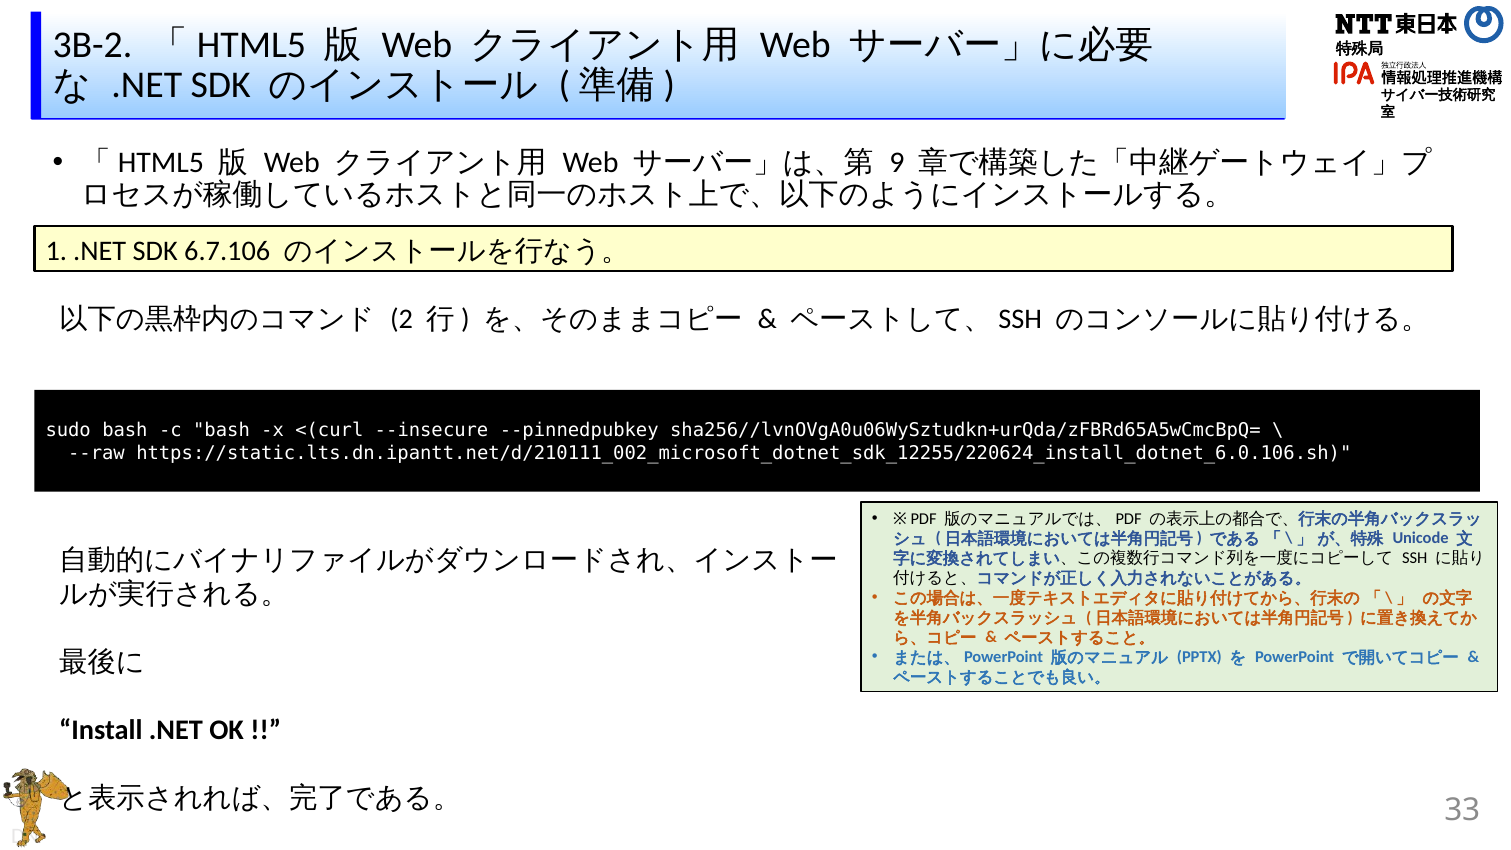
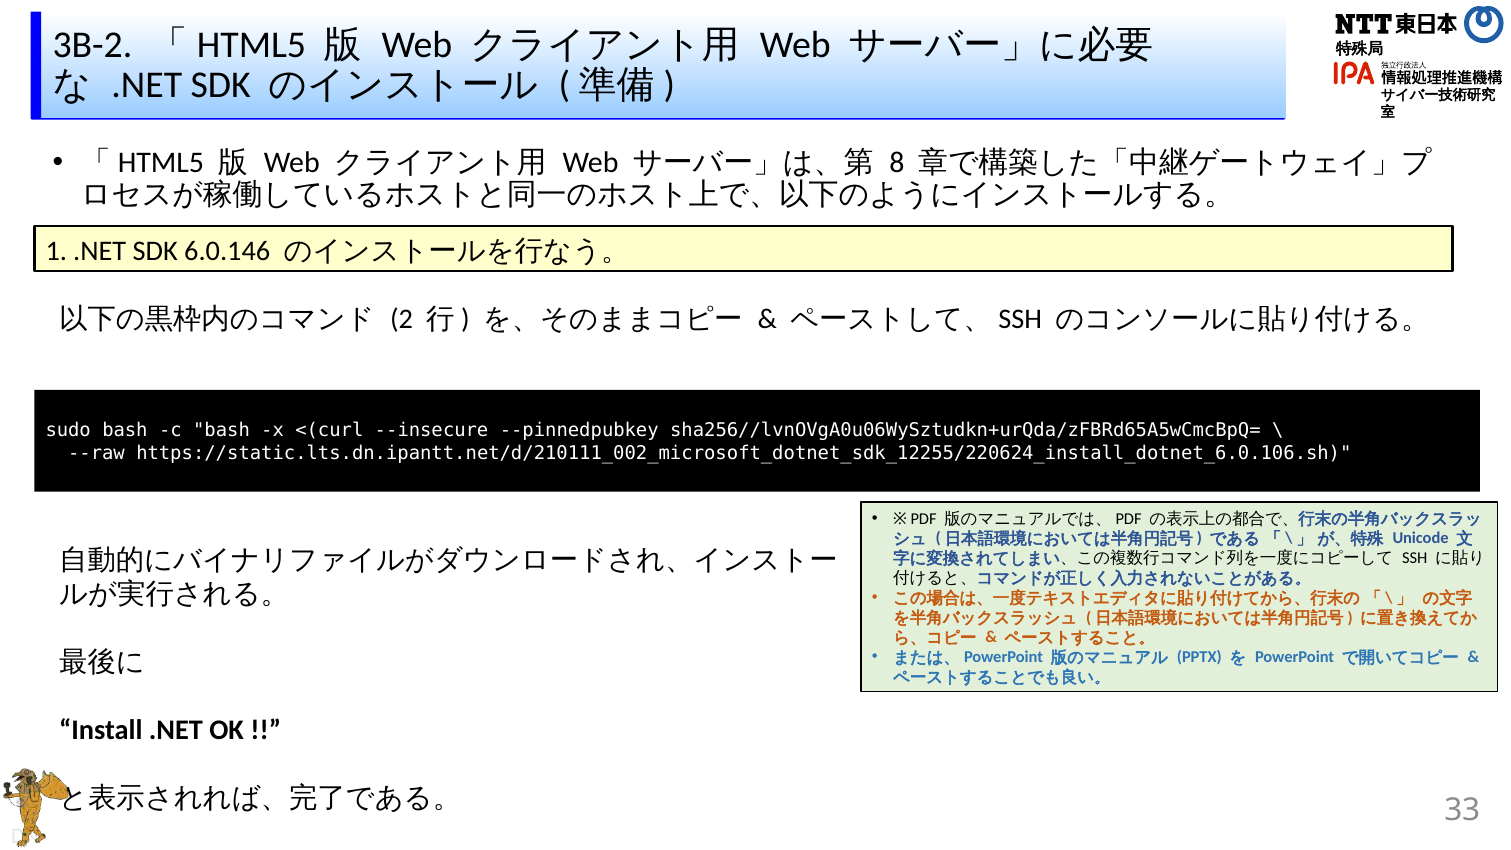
9: 9 -> 8
6.7.106: 6.7.106 -> 6.0.146
